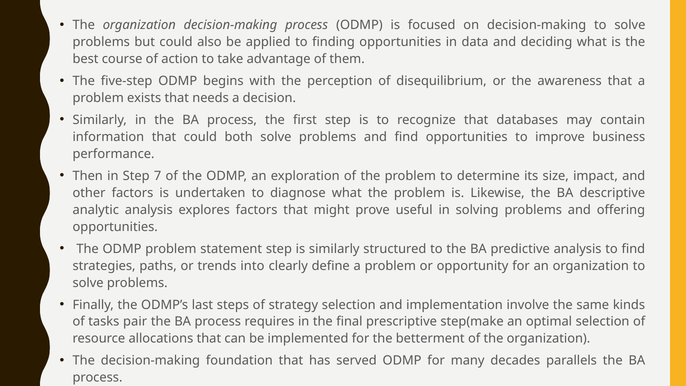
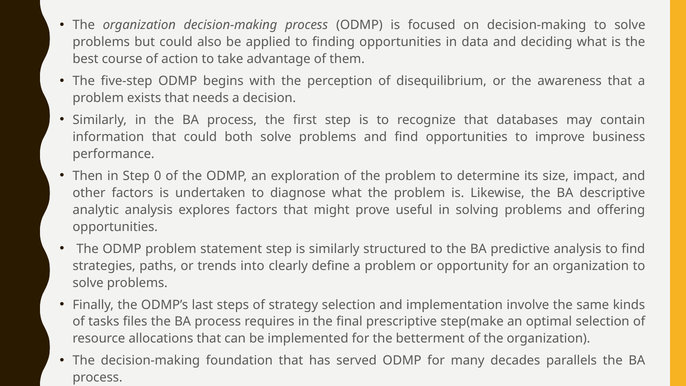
7: 7 -> 0
pair: pair -> files
